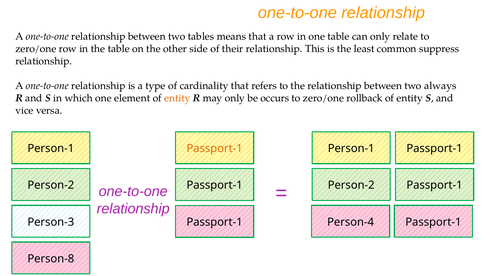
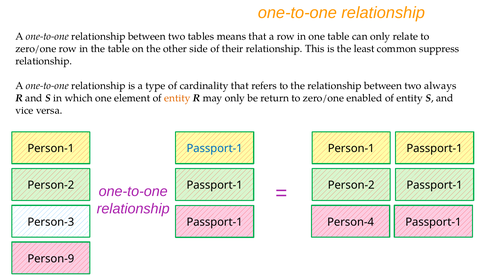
occurs: occurs -> return
rollback: rollback -> enabled
Passport-1 at (215, 148) colour: orange -> blue
Person-8: Person-8 -> Person-9
